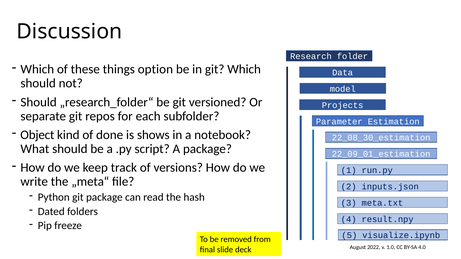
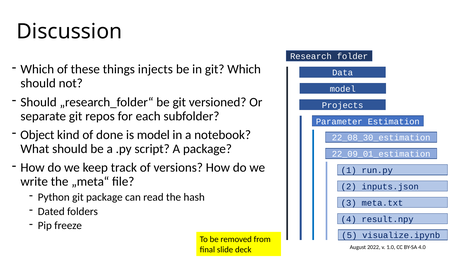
option: option -> injects
is shows: shows -> model
